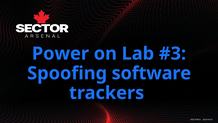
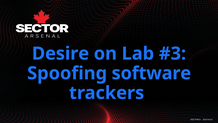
Power: Power -> Desire
